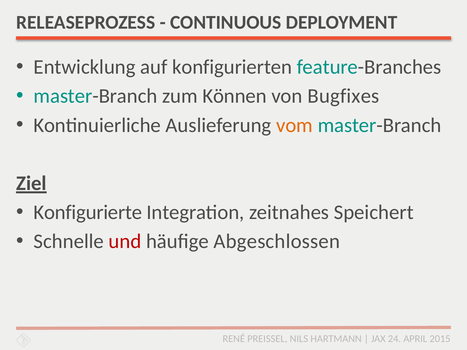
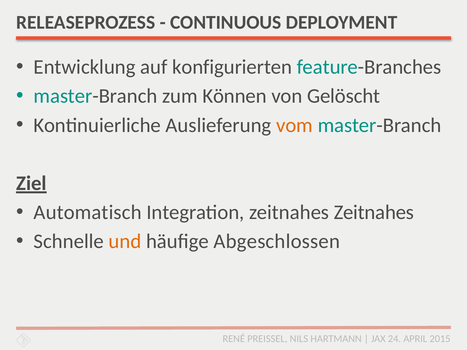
Bugfixes: Bugfixes -> Gelöscht
Konfigurierte: Konfigurierte -> Automatisch
zeitnahes Speichert: Speichert -> Zeitnahes
und colour: red -> orange
